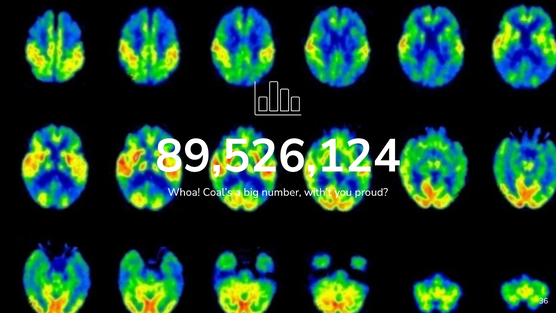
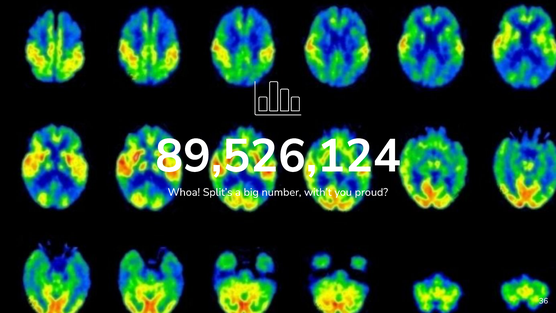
Coal’s: Coal’s -> Split’s
